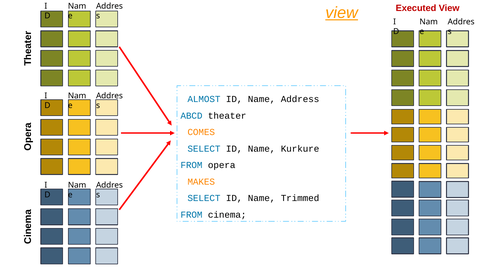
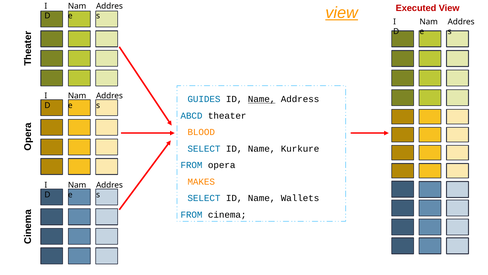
ALMOST: ALMOST -> GUIDES
Name at (262, 99) underline: none -> present
COMES: COMES -> BLOOD
Trimmed: Trimmed -> Wallets
